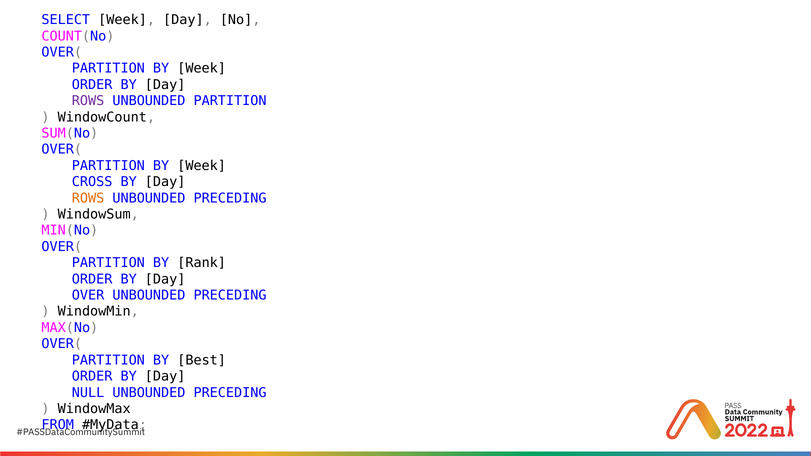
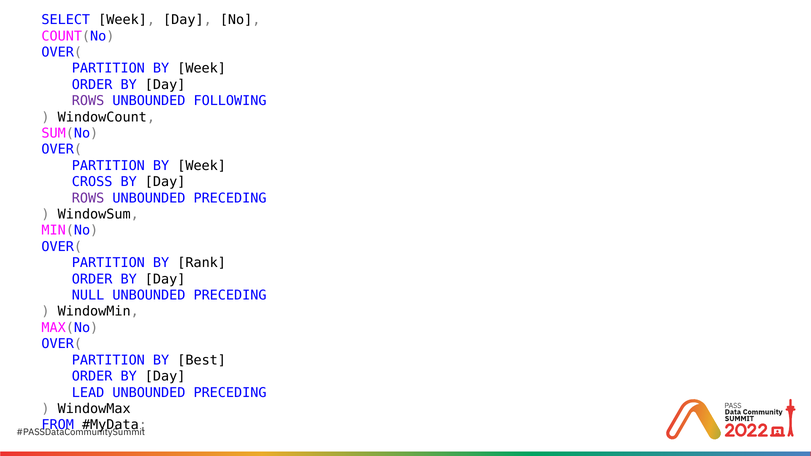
UNBOUNDED PARTITION: PARTITION -> FOLLOWING
ROWS at (88, 198) colour: orange -> purple
OVER: OVER -> NULL
NULL: NULL -> LEAD
